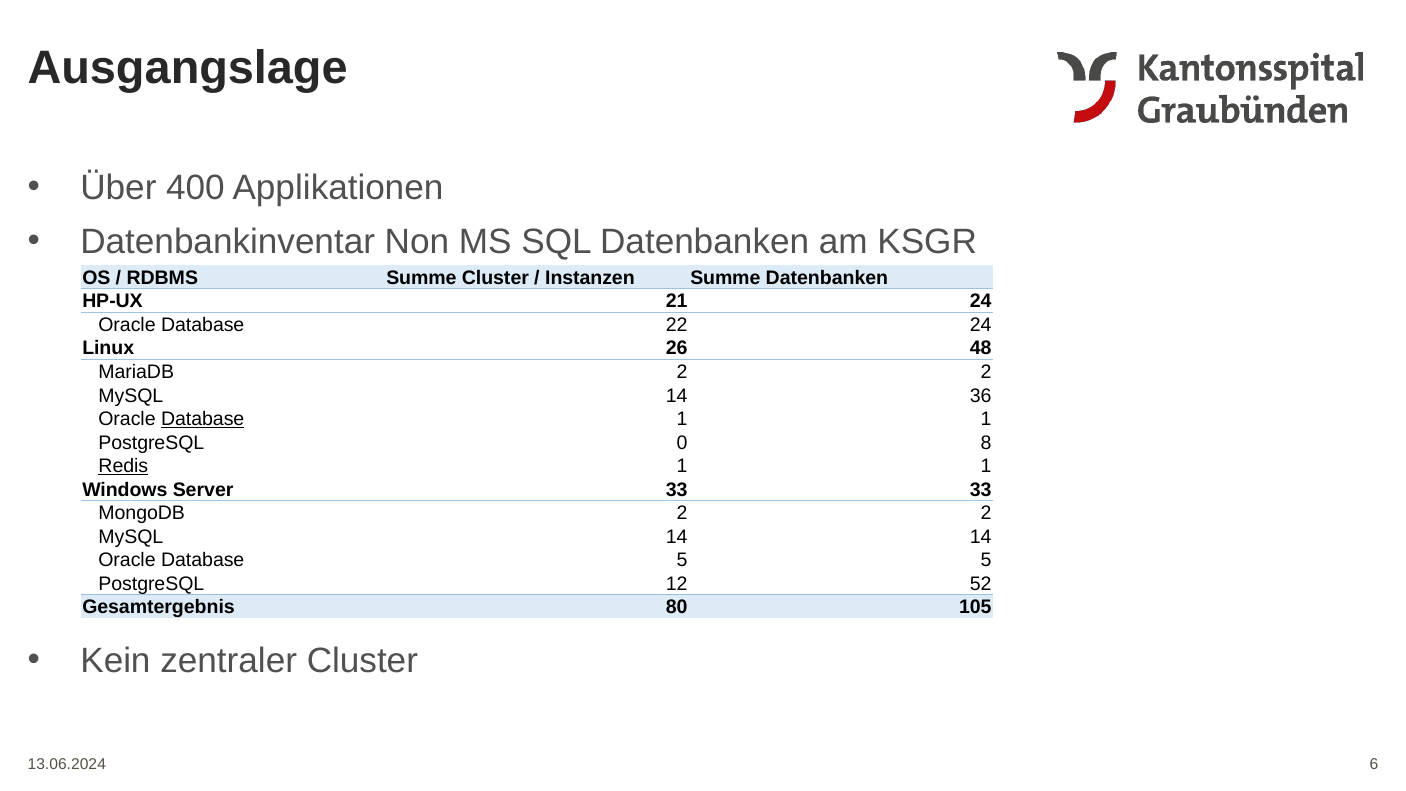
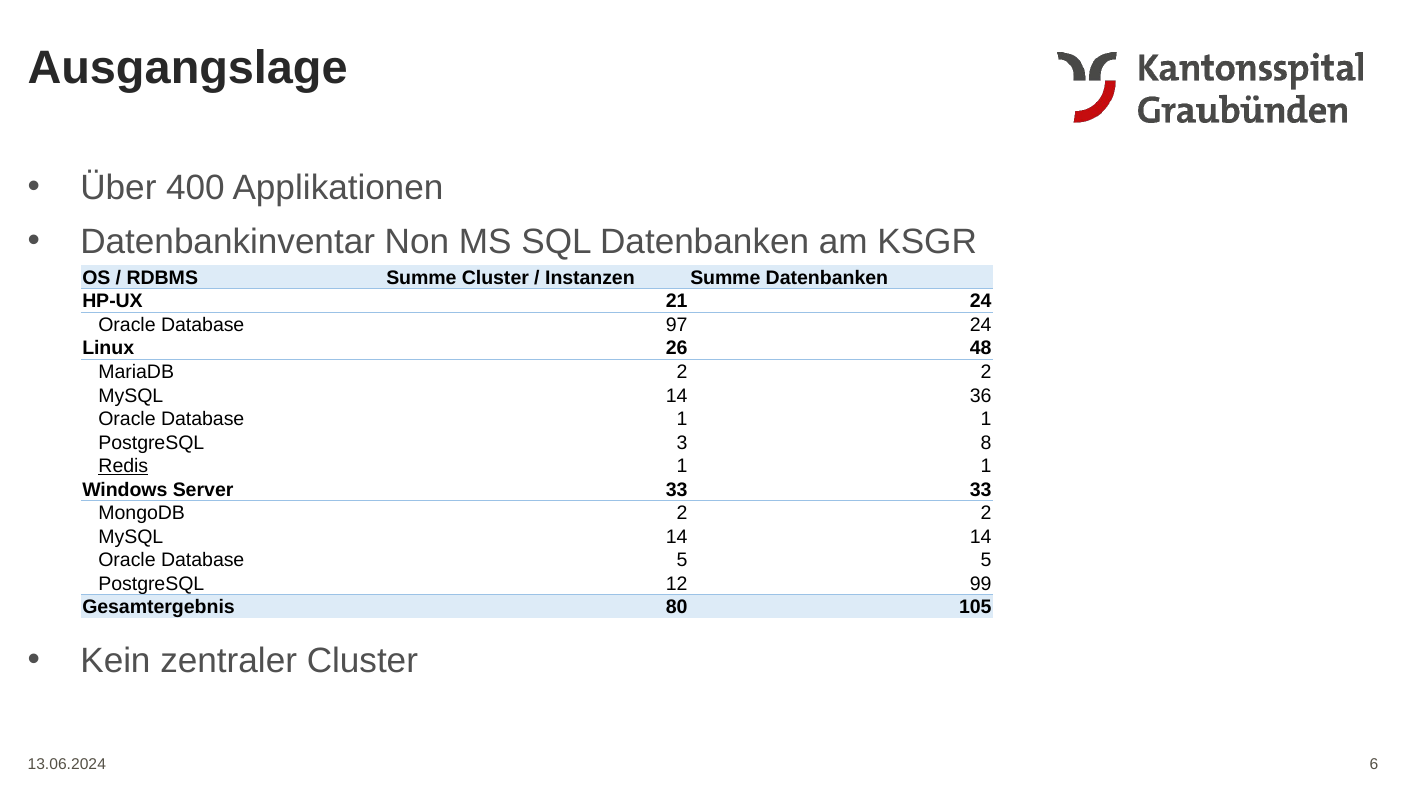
22: 22 -> 97
Database at (203, 419) underline: present -> none
0: 0 -> 3
52: 52 -> 99
